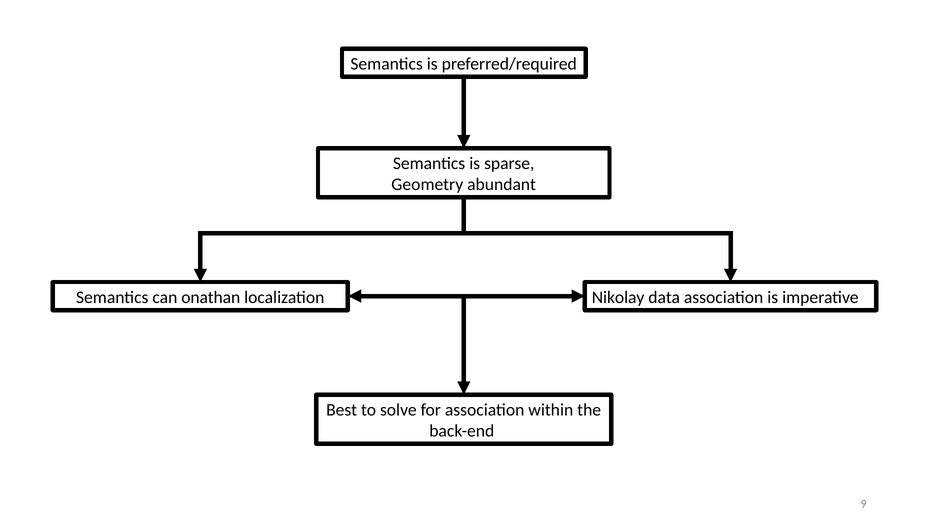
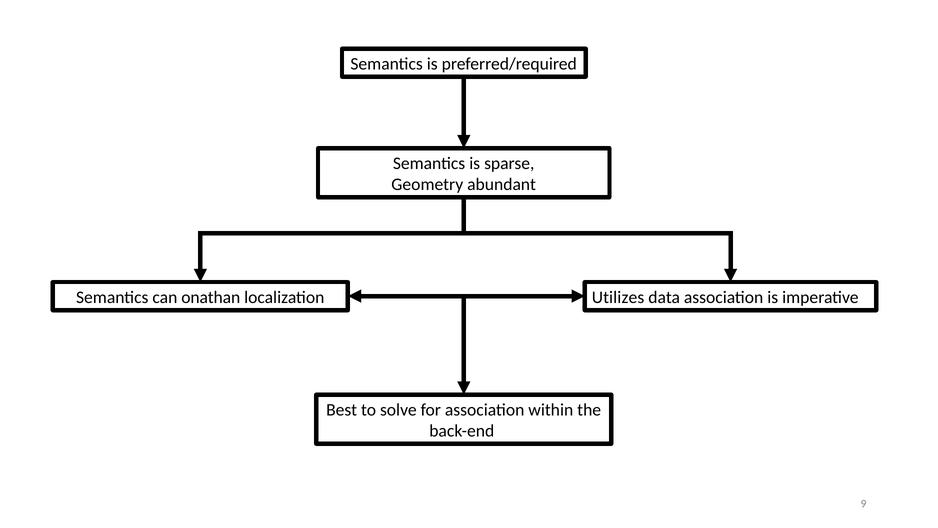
Nikolay: Nikolay -> Utilizes
